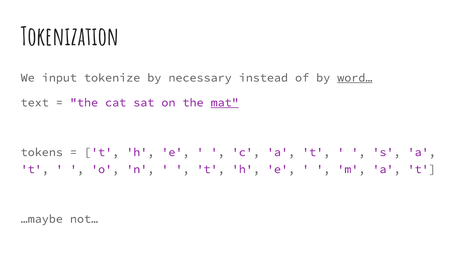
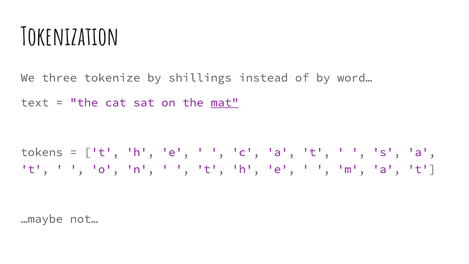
input: input -> three
necessary: necessary -> shillings
word… underline: present -> none
